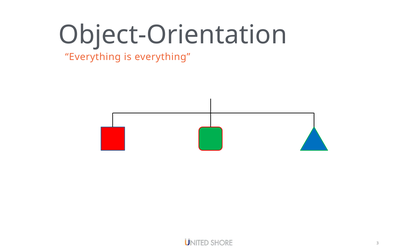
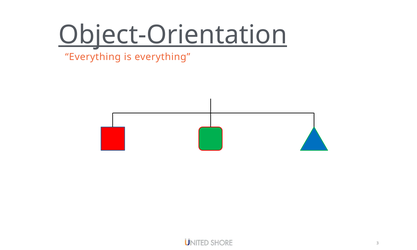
Object-Orientation underline: none -> present
